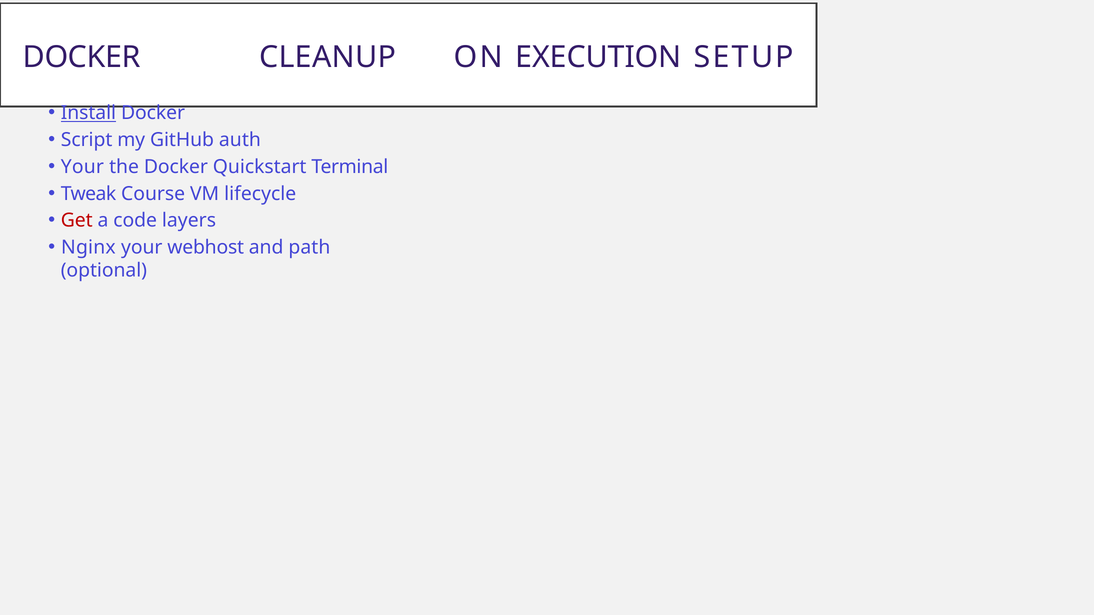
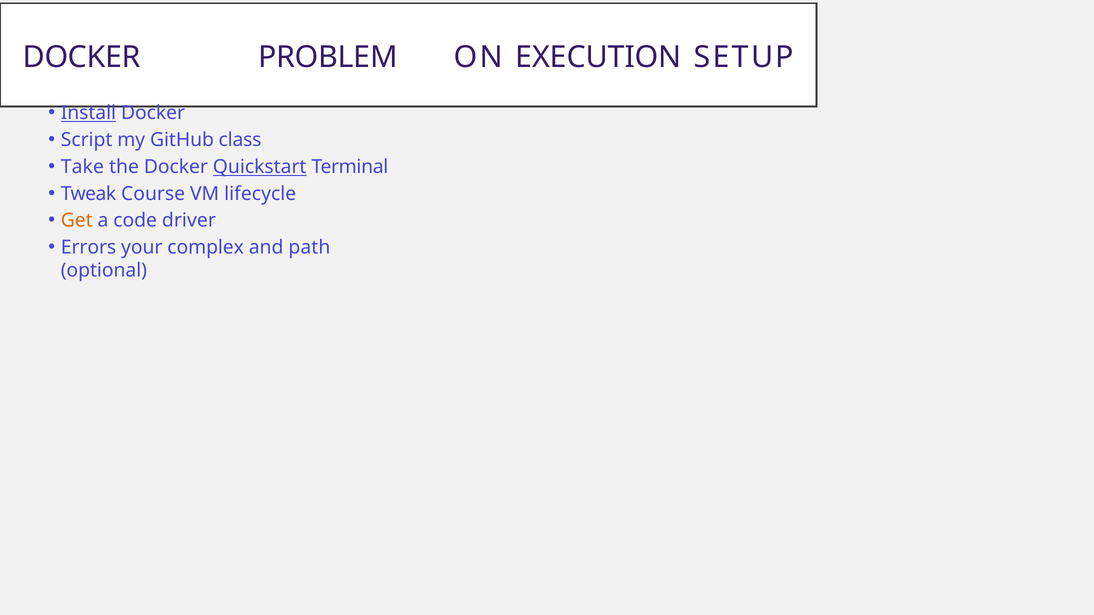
CLEANUP: CLEANUP -> PROBLEM
auth: auth -> class
Your at (82, 167): Your -> Take
Quickstart underline: none -> present
Get colour: red -> orange
layers: layers -> driver
Nginx: Nginx -> Errors
webhost: webhost -> complex
